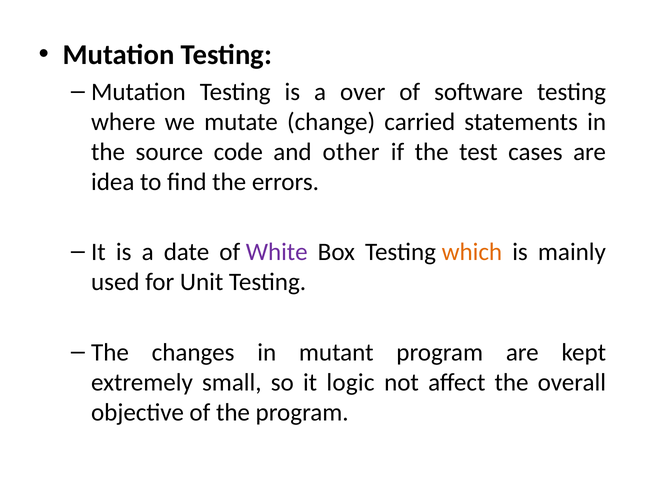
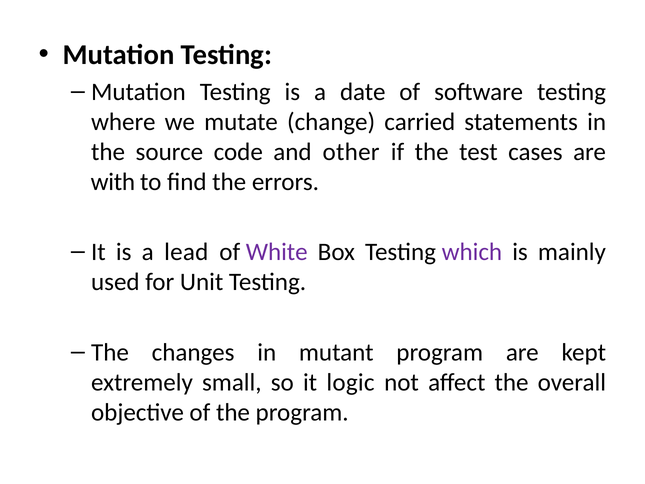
over: over -> date
idea: idea -> with
date: date -> lead
which colour: orange -> purple
